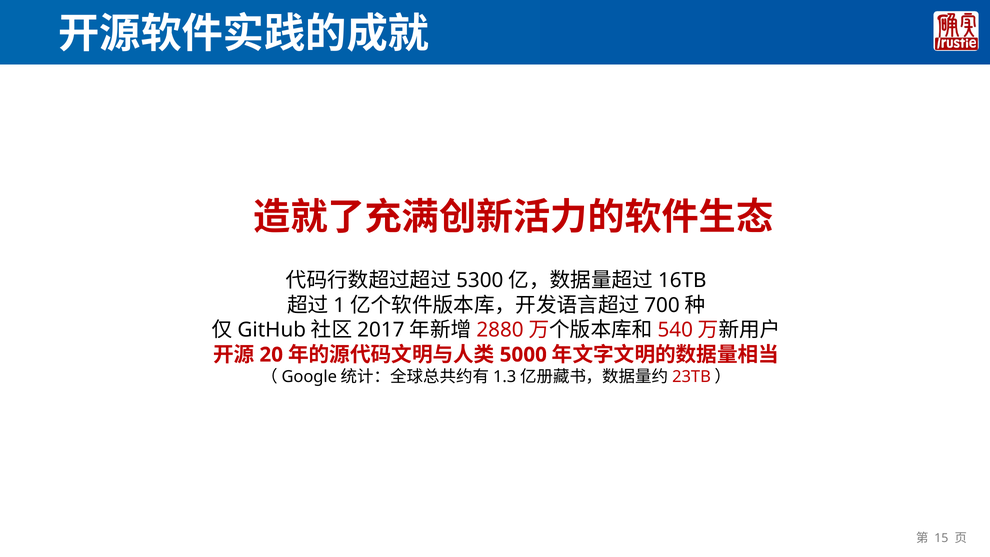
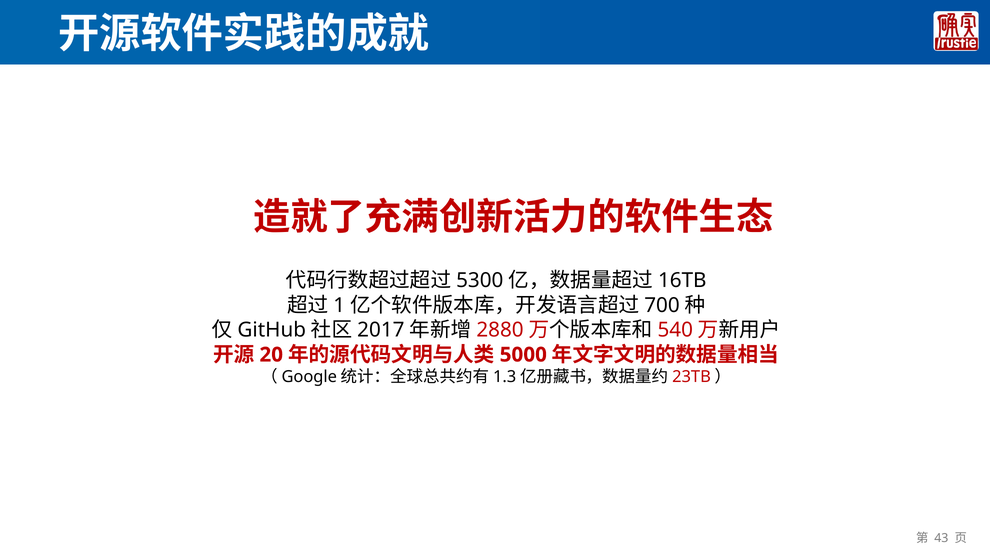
15: 15 -> 43
